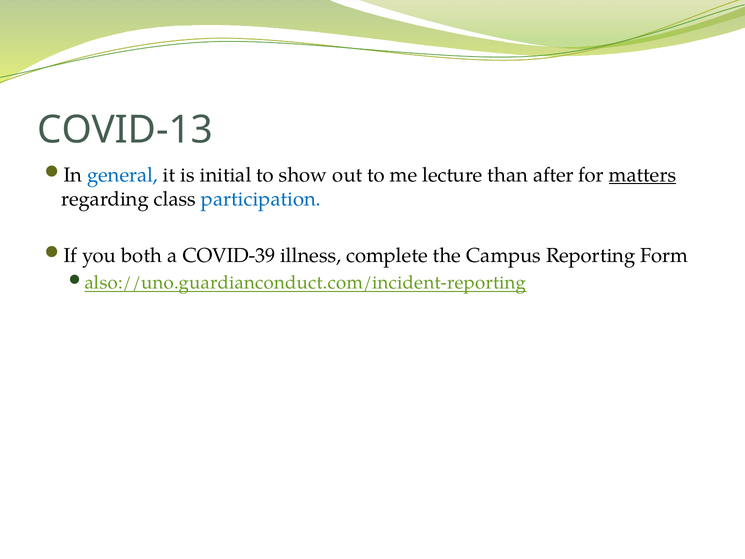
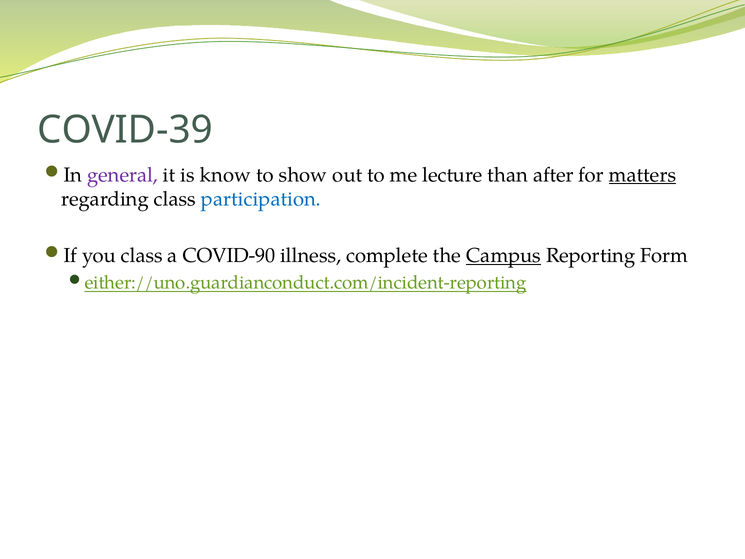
COVID-13: COVID-13 -> COVID-39
general colour: blue -> purple
initial: initial -> know
you both: both -> class
COVID-39: COVID-39 -> COVID-90
Campus underline: none -> present
also://uno.guardianconduct.com/incident-reporting: also://uno.guardianconduct.com/incident-reporting -> either://uno.guardianconduct.com/incident-reporting
